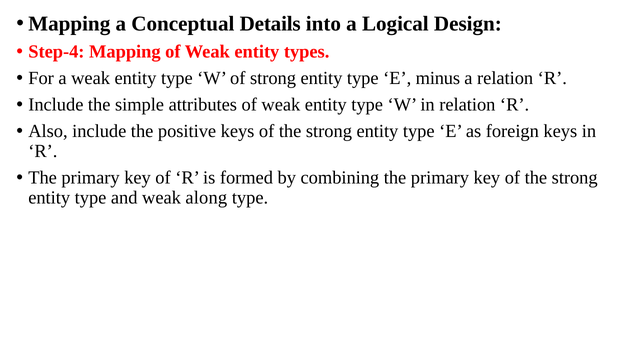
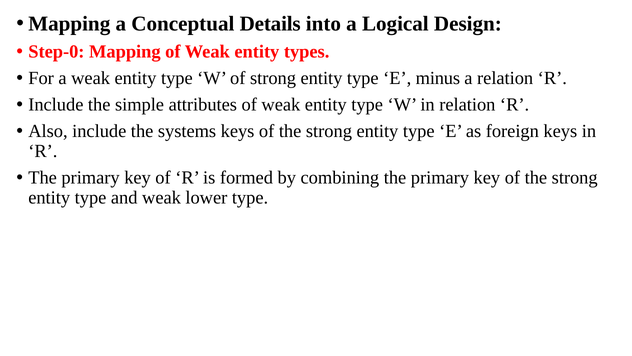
Step-4: Step-4 -> Step-0
positive: positive -> systems
along: along -> lower
